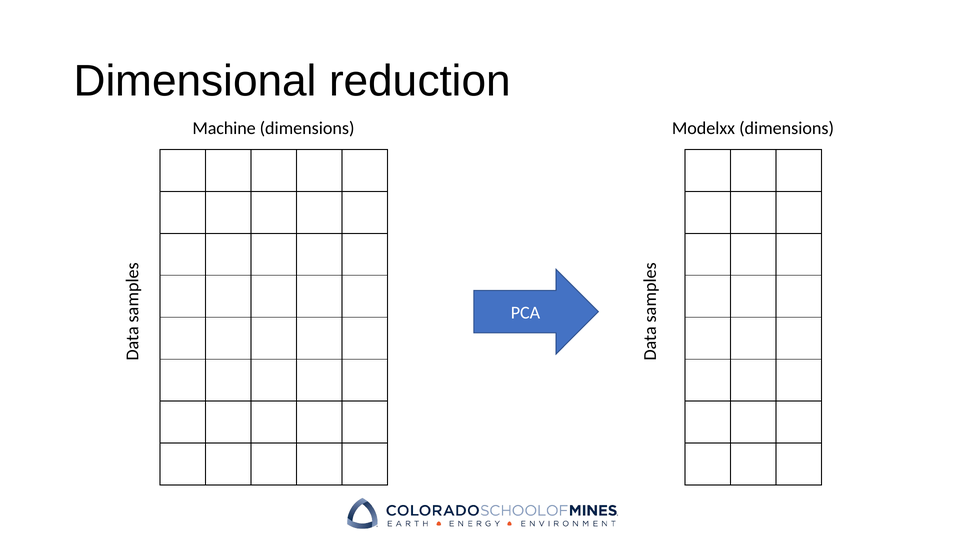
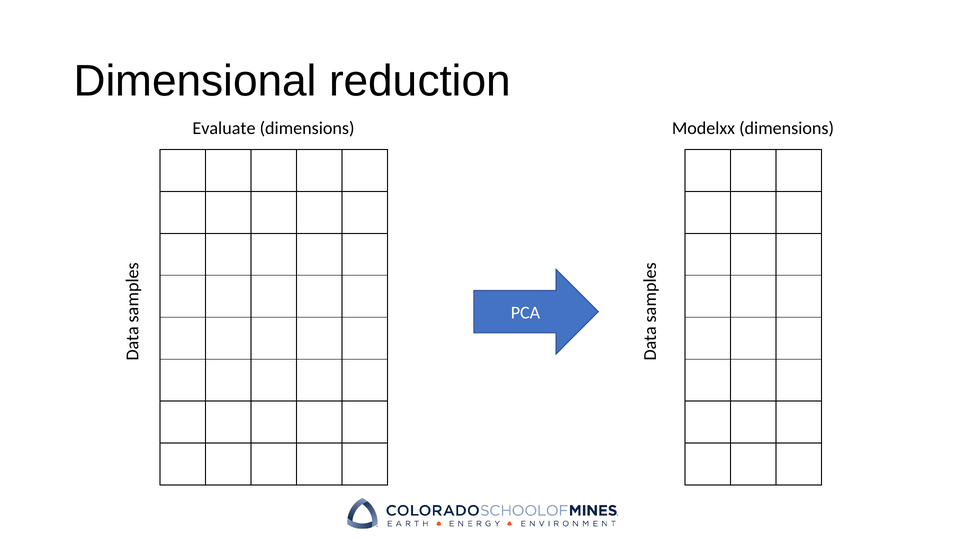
Machine: Machine -> Evaluate
